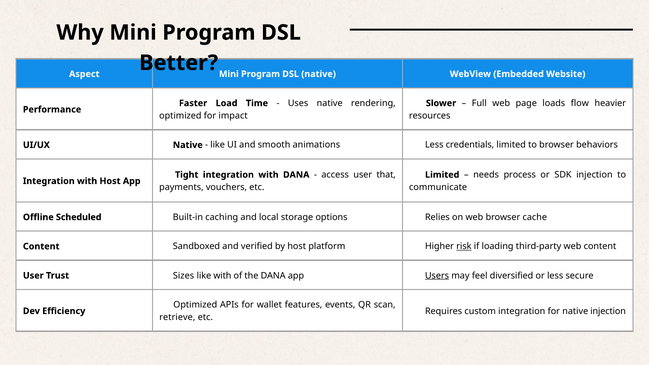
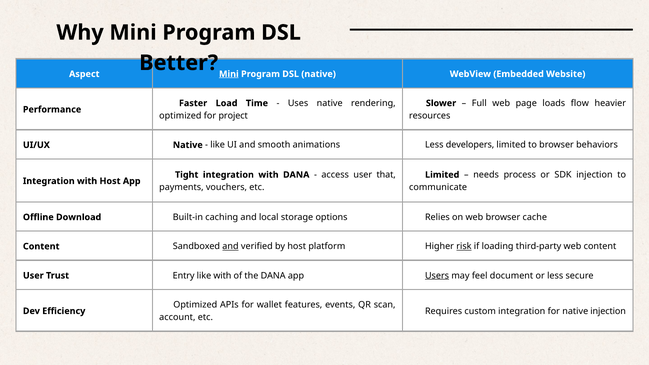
Mini at (229, 74) underline: none -> present
impact: impact -> project
credentials: credentials -> developers
Scheduled: Scheduled -> Download
and at (230, 246) underline: none -> present
Sizes: Sizes -> Entry
diversified: diversified -> document
retrieve: retrieve -> account
